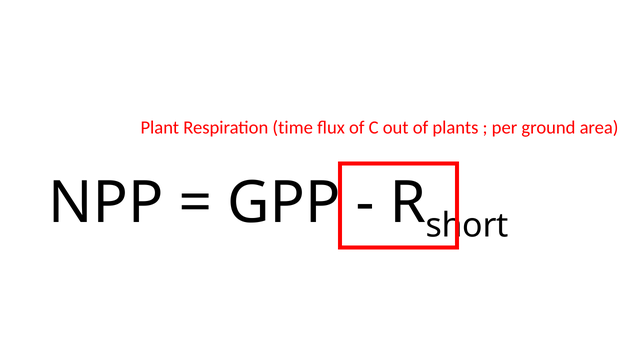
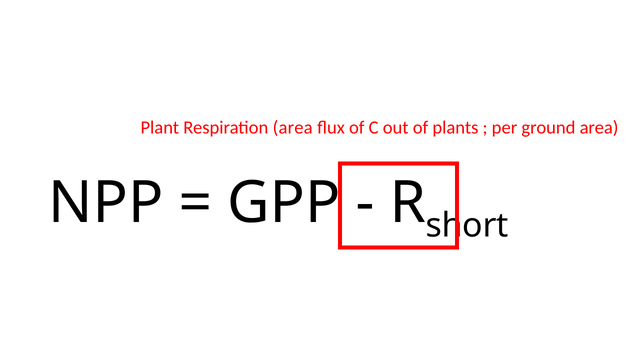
Respiration time: time -> area
